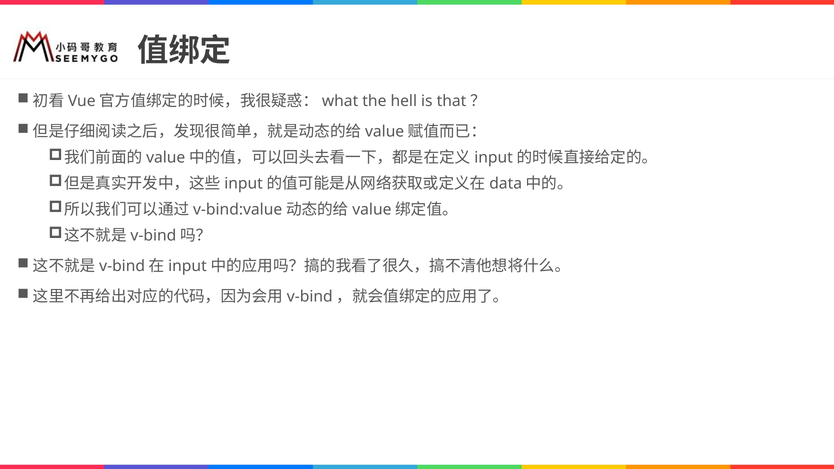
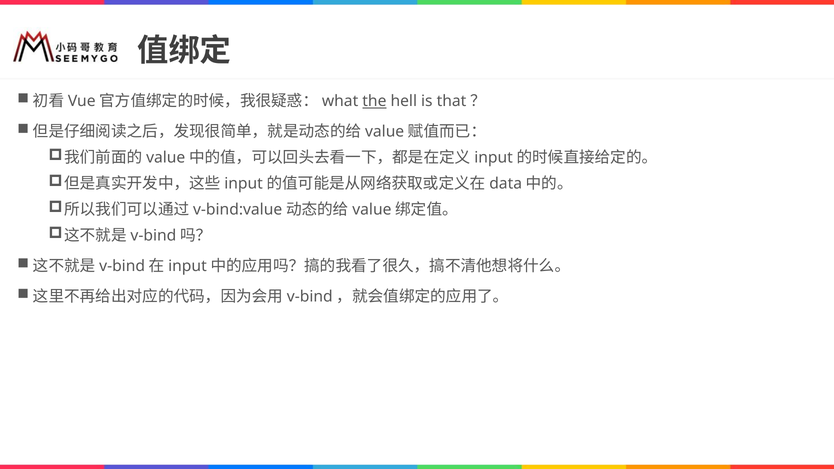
the underline: none -> present
